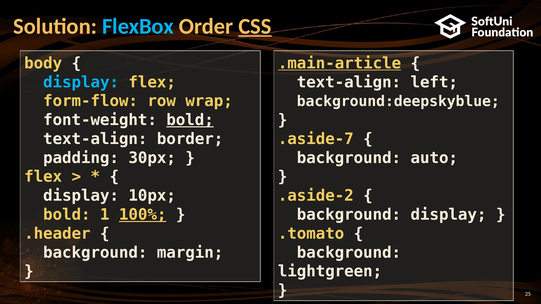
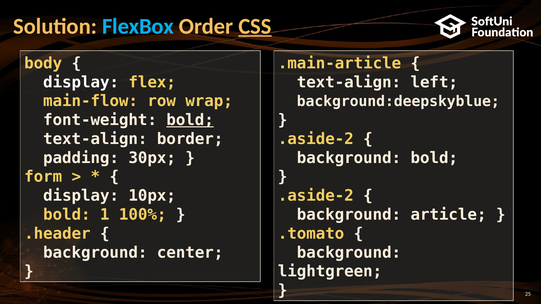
.main-article underline: present -> none
display at (81, 82) colour: light blue -> white
form-flow: form-flow -> main-flow
.aside-7 at (316, 139): .aside-7 -> .aside-2
background auto: auto -> bold
flex at (43, 177): flex -> form
100% underline: present -> none
background display: display -> article
margin: margin -> center
